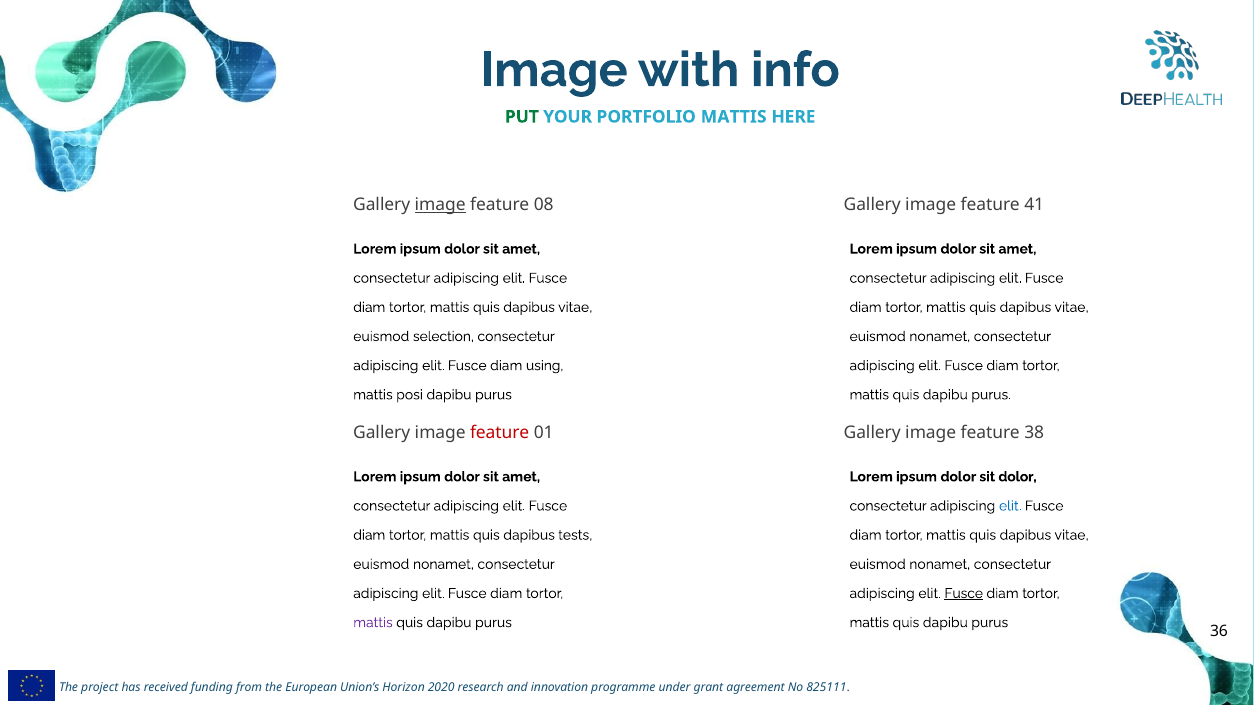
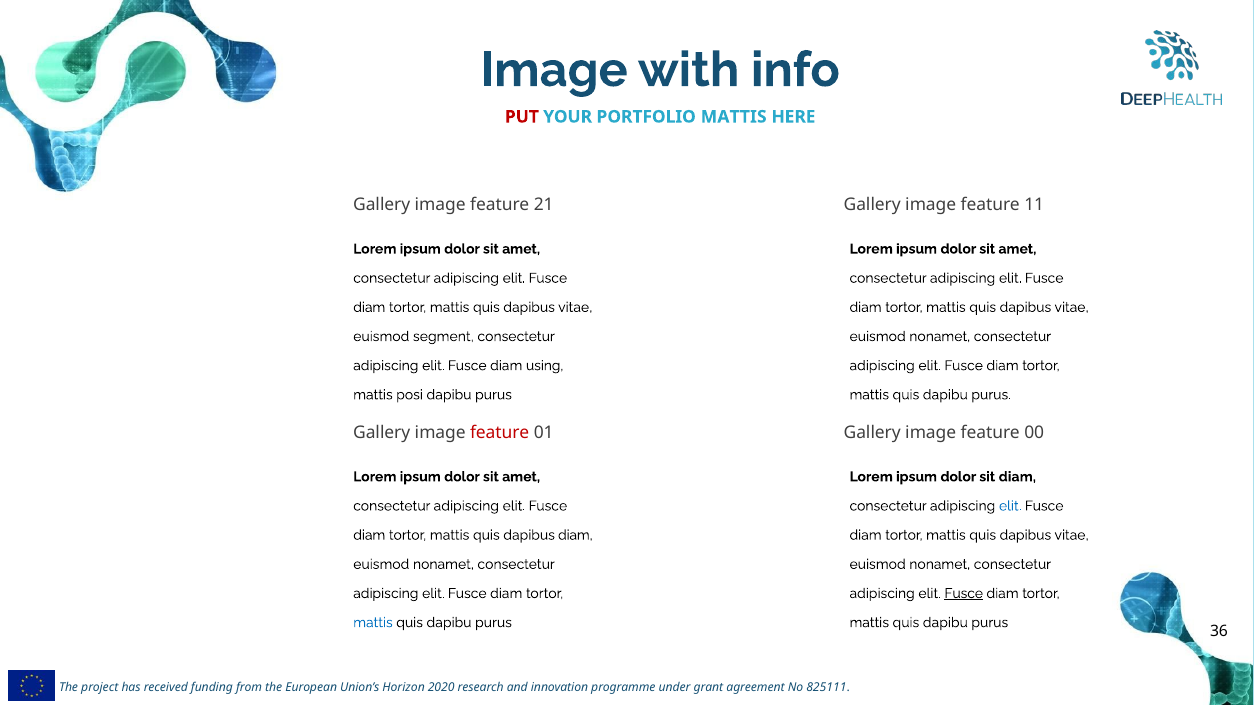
PUT colour: green -> red
image at (440, 205) underline: present -> none
08: 08 -> 21
41: 41 -> 11
selection: selection -> segment
38: 38 -> 00
sit dolor: dolor -> diam
dapibus tests: tests -> diam
mattis at (373, 623) colour: purple -> blue
